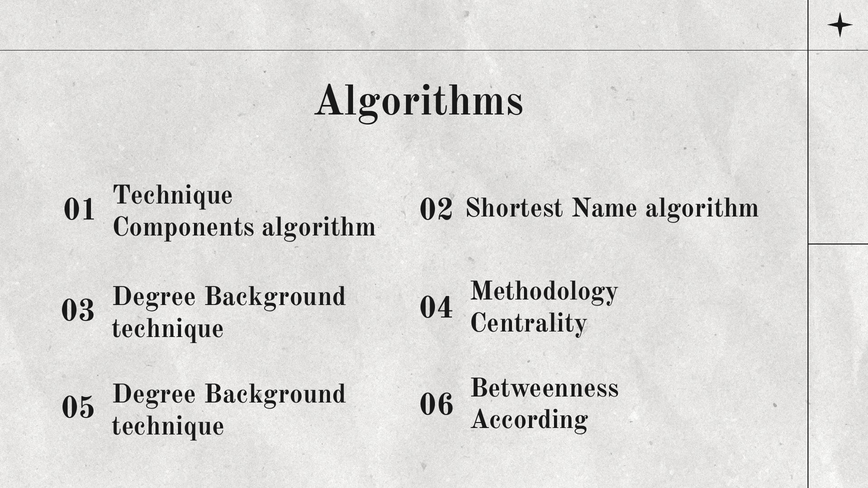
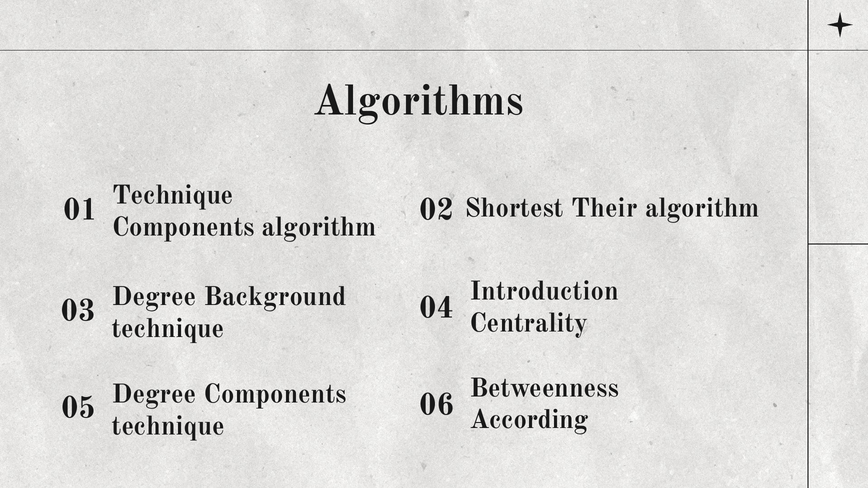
Name: Name -> Their
Methodology: Methodology -> Introduction
05 Degree Background: Background -> Components
